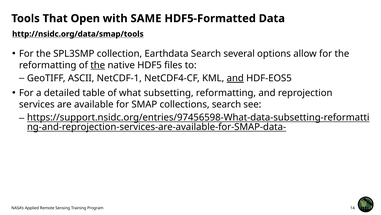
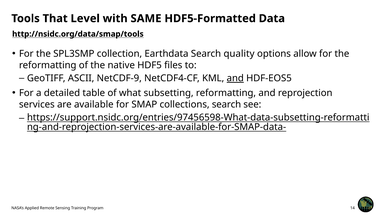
Open: Open -> Level
several: several -> quality
the at (98, 65) underline: present -> none
NetCDF-1: NetCDF-1 -> NetCDF-9
